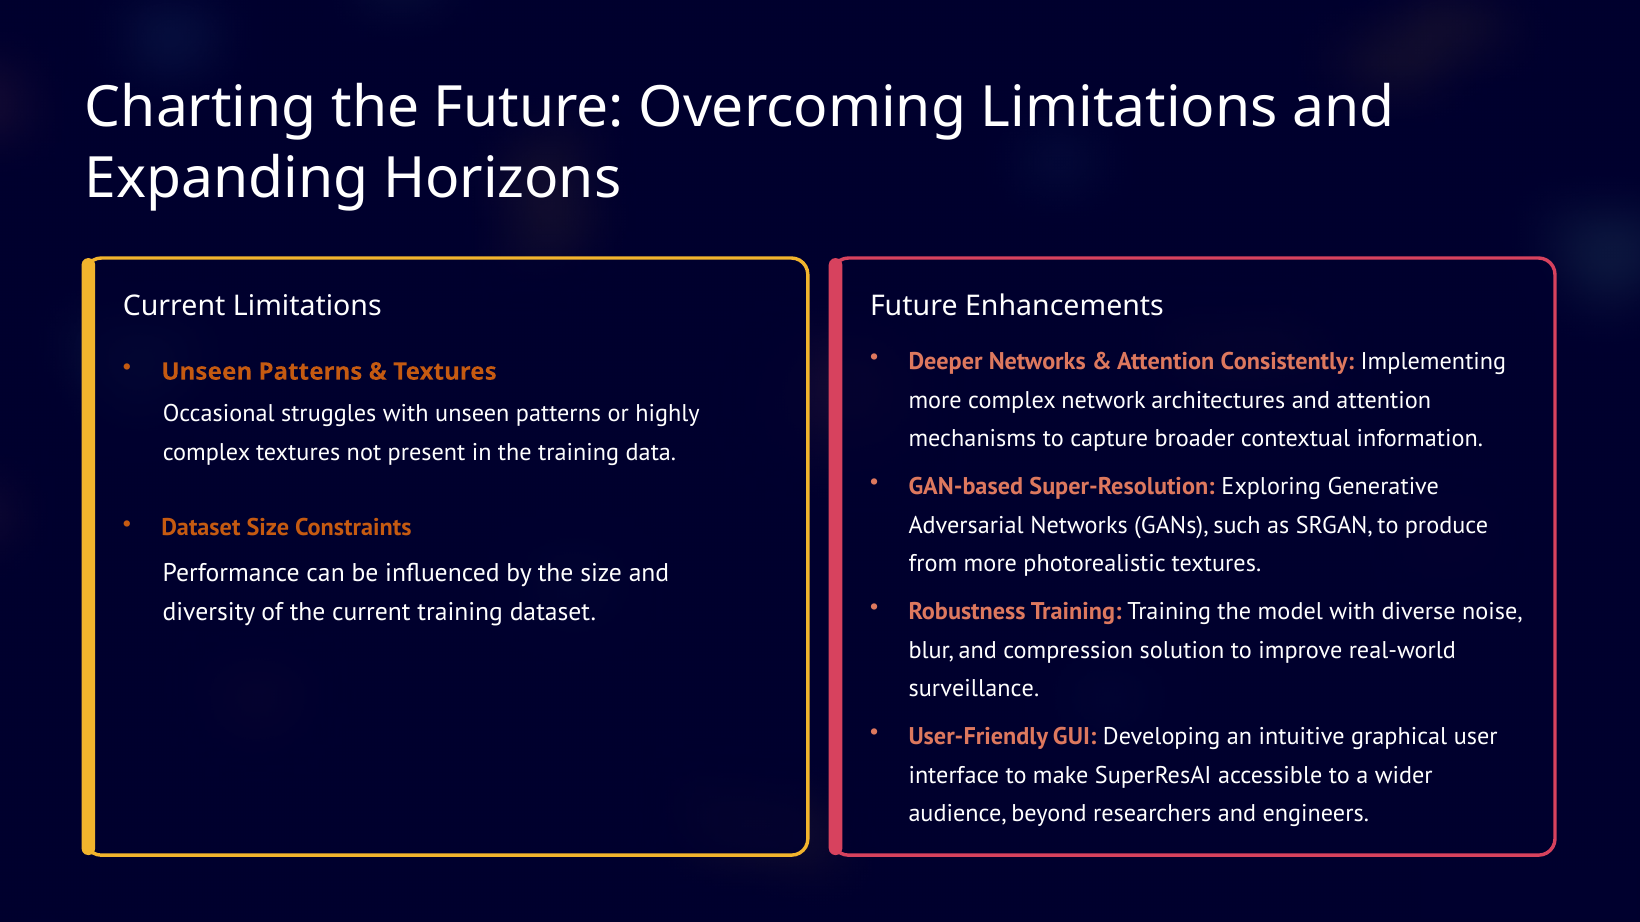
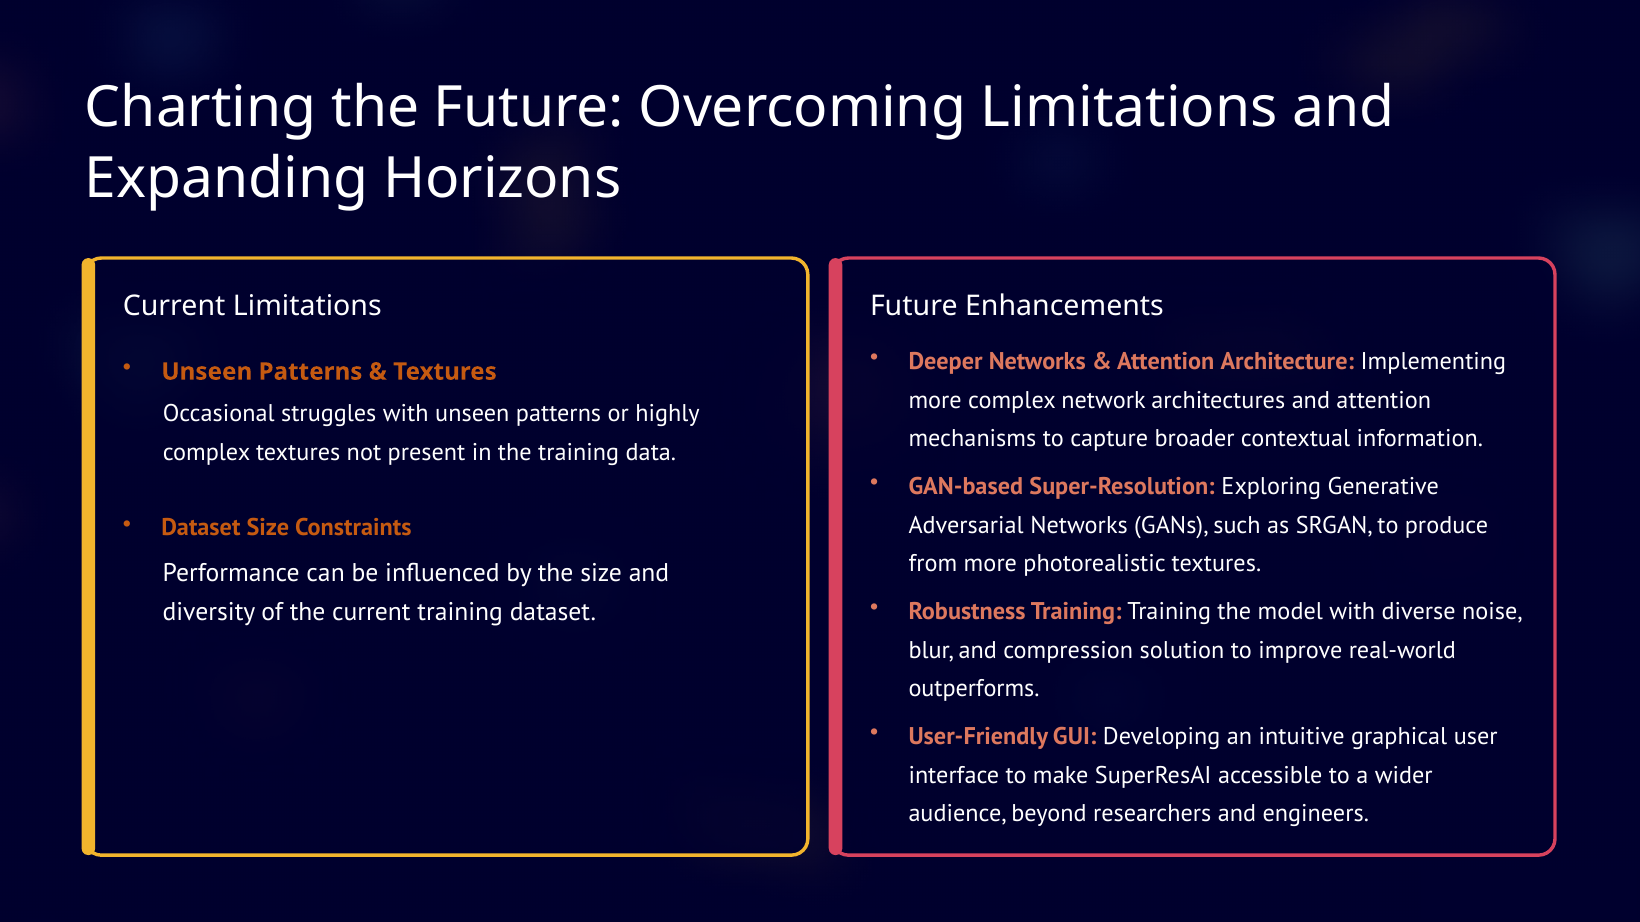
Consistently: Consistently -> Architecture
surveillance: surveillance -> outperforms
